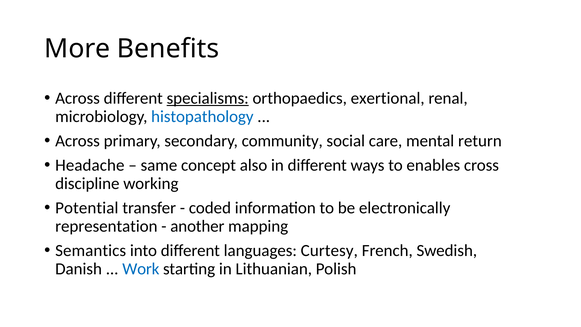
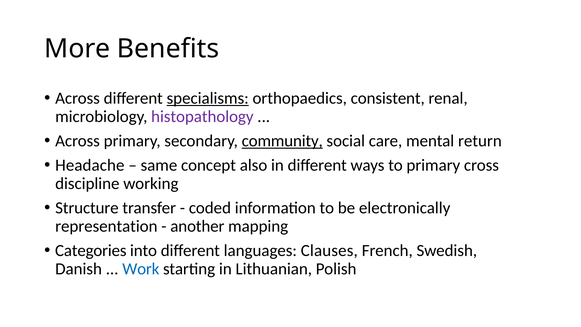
exertional: exertional -> consistent
histopathology colour: blue -> purple
community underline: none -> present
to enables: enables -> primary
Potential: Potential -> Structure
Semantics: Semantics -> Categories
Curtesy: Curtesy -> Clauses
